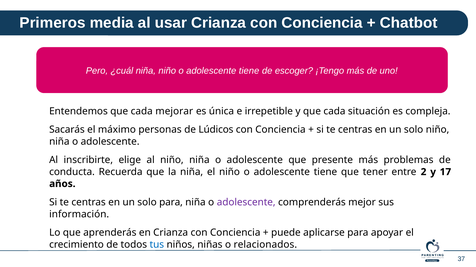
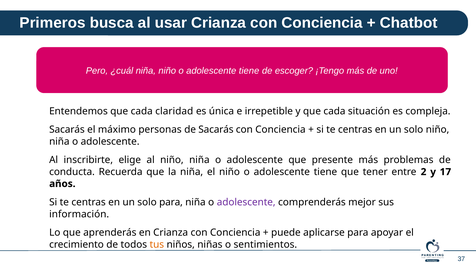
media: media -> busca
mejorar: mejorar -> claridad
de Lúdicos: Lúdicos -> Sacarás
tus colour: blue -> orange
relacionados: relacionados -> sentimientos
